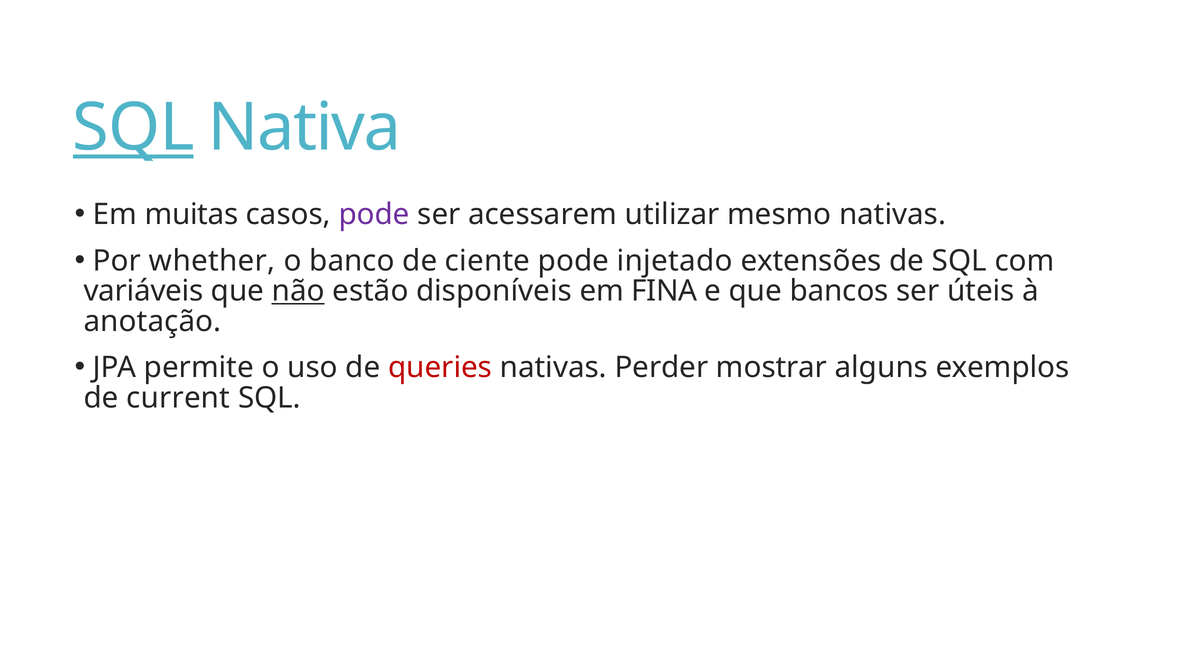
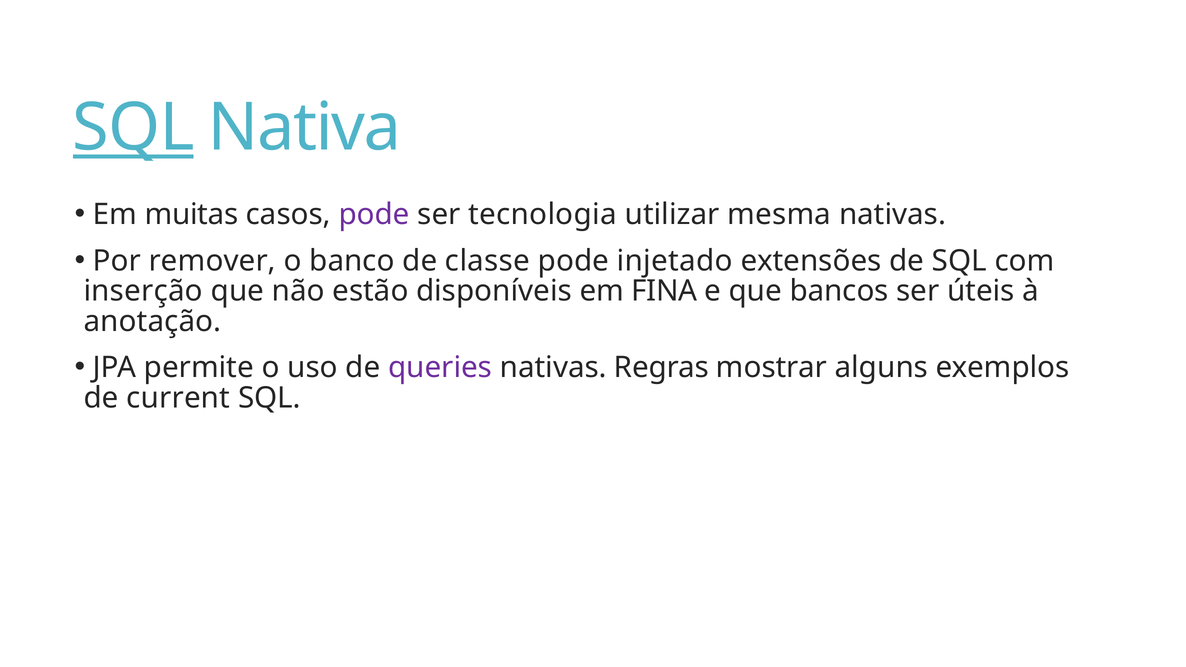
acessarem: acessarem -> tecnologia
mesmo: mesmo -> mesma
whether: whether -> remover
ciente: ciente -> classe
variáveis: variáveis -> inserção
não underline: present -> none
queries colour: red -> purple
Perder: Perder -> Regras
